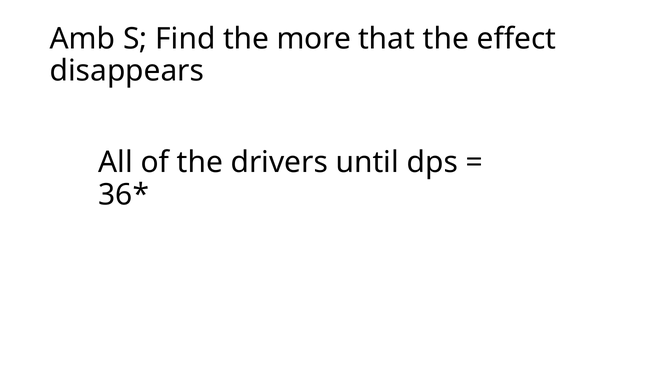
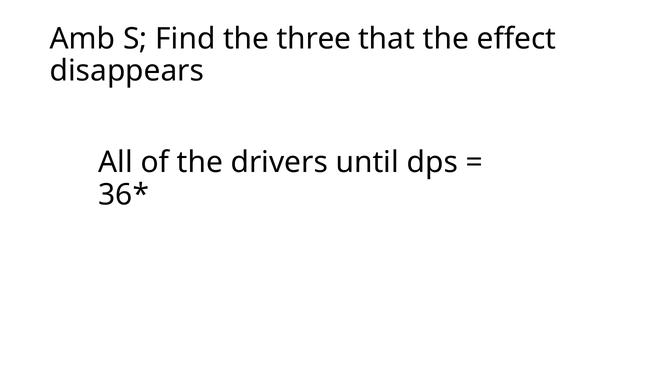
more: more -> three
